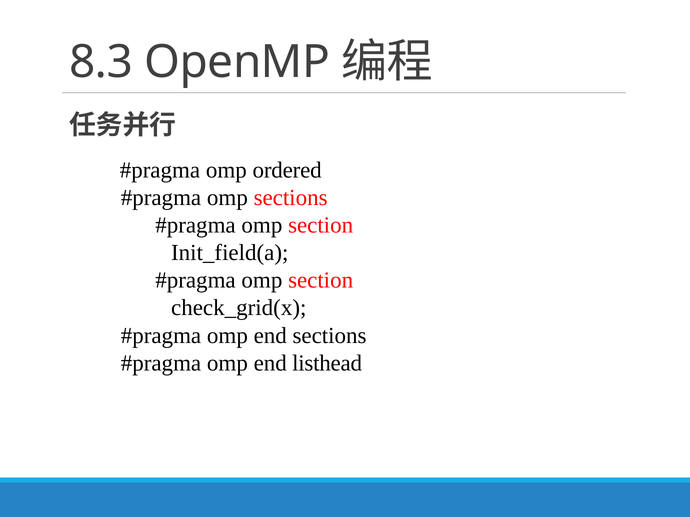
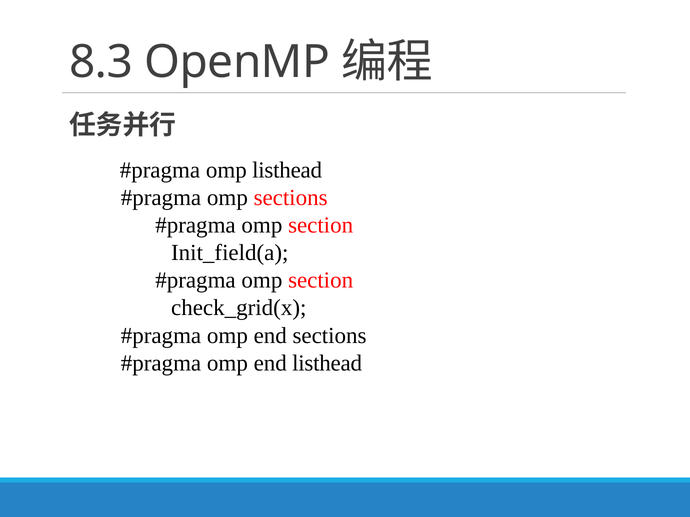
omp ordered: ordered -> listhead
